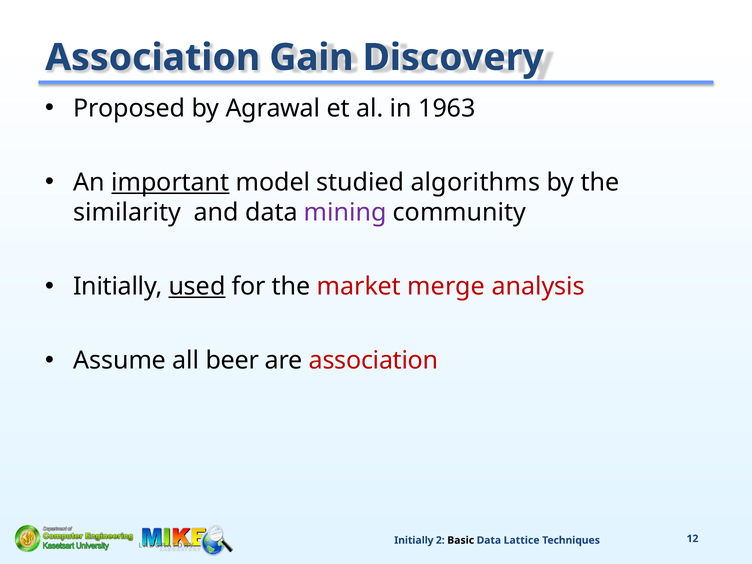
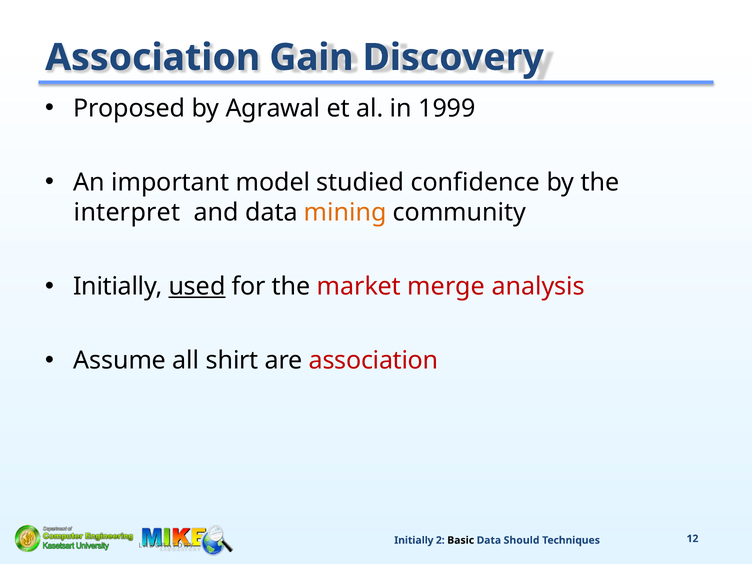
1963: 1963 -> 1999
important underline: present -> none
algorithms: algorithms -> confidence
similarity: similarity -> interpret
mining colour: purple -> orange
beer: beer -> shirt
Lattice: Lattice -> Should
